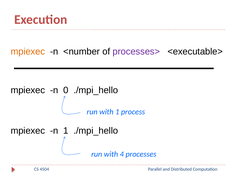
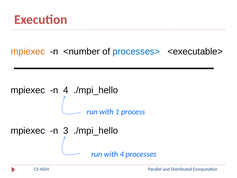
processes> colour: purple -> blue
n 0: 0 -> 4
n 1: 1 -> 3
